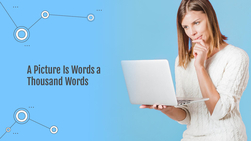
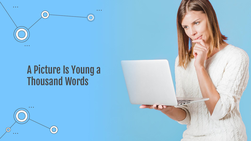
Is Words: Words -> Young
